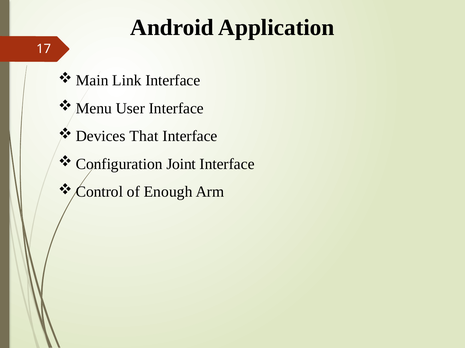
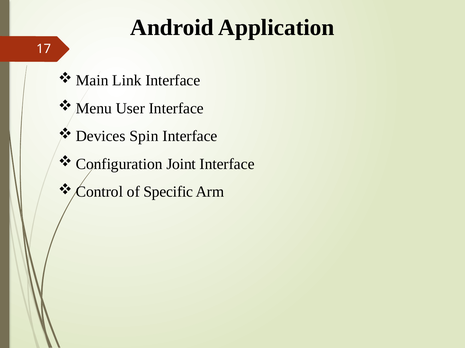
That: That -> Spin
Enough: Enough -> Specific
